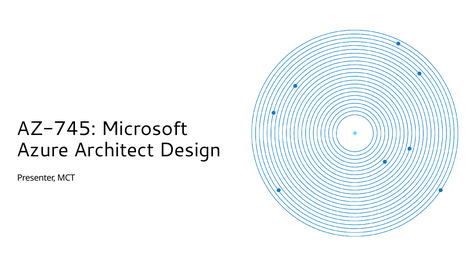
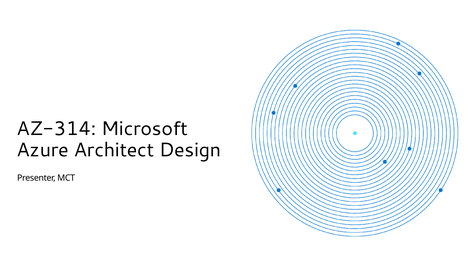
AZ-745: AZ-745 -> AZ-314
